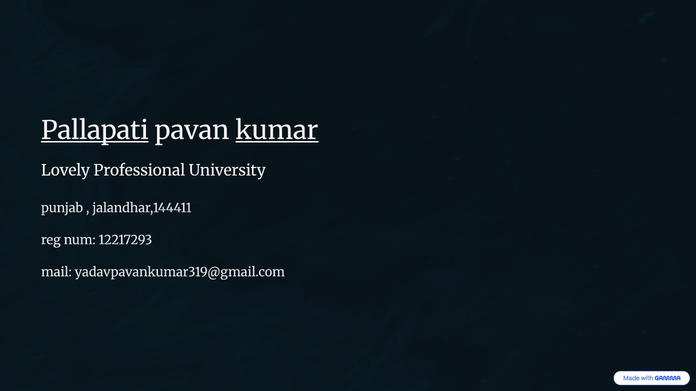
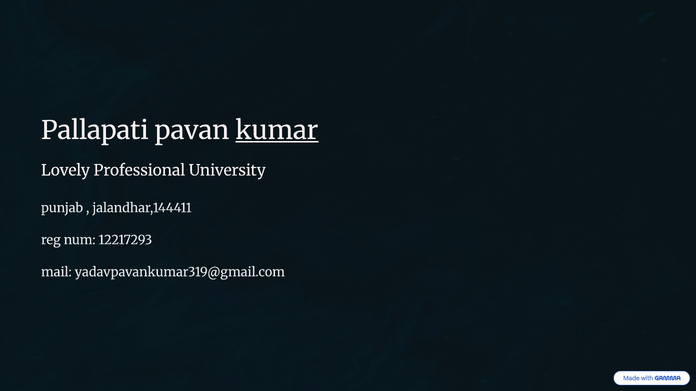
Pallapati underline: present -> none
